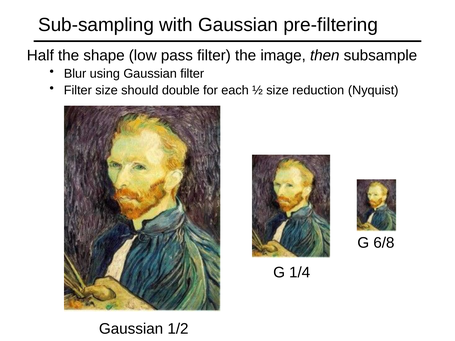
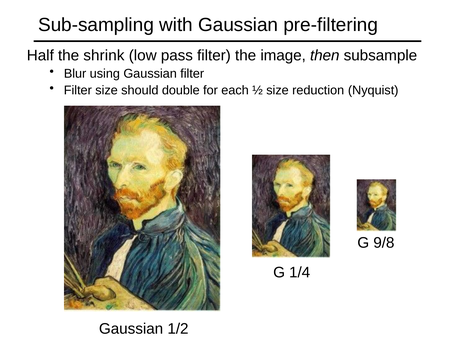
shape: shape -> shrink
6/8: 6/8 -> 9/8
